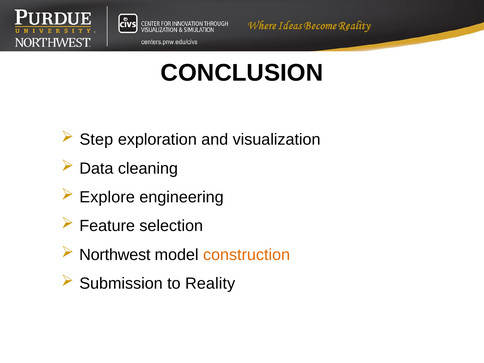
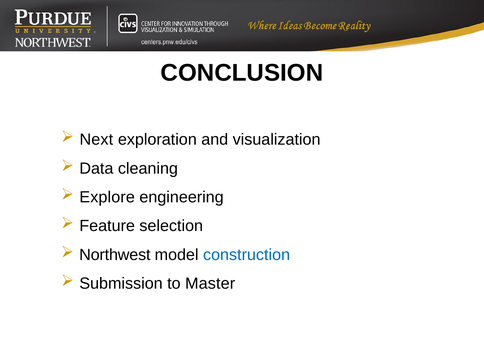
Step: Step -> Next
construction colour: orange -> blue
to Reality: Reality -> Master
